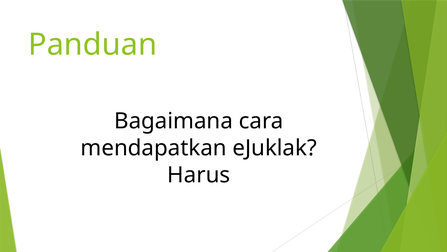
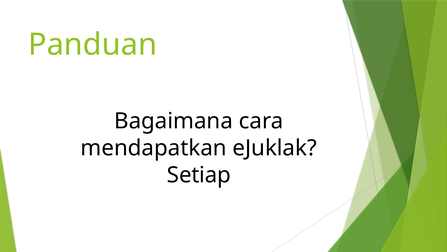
Harus: Harus -> Setiap
